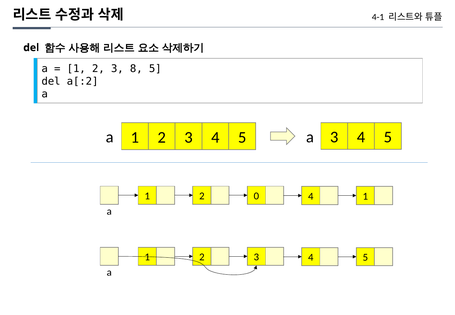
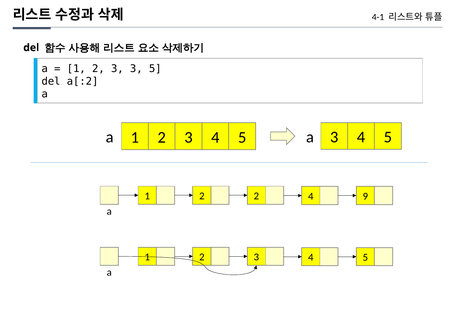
3 8: 8 -> 3
2 0: 0 -> 2
4 1: 1 -> 9
